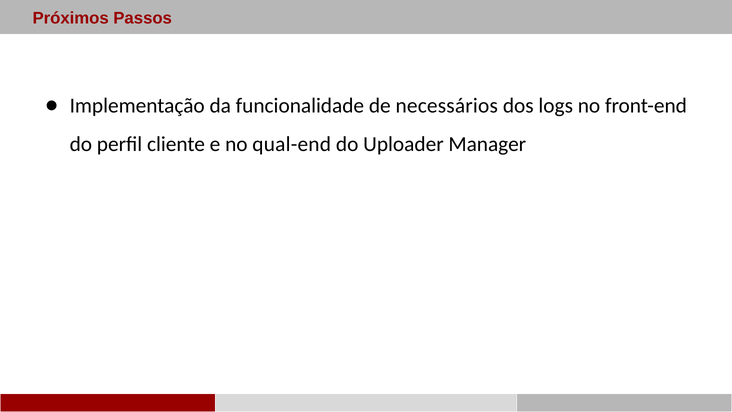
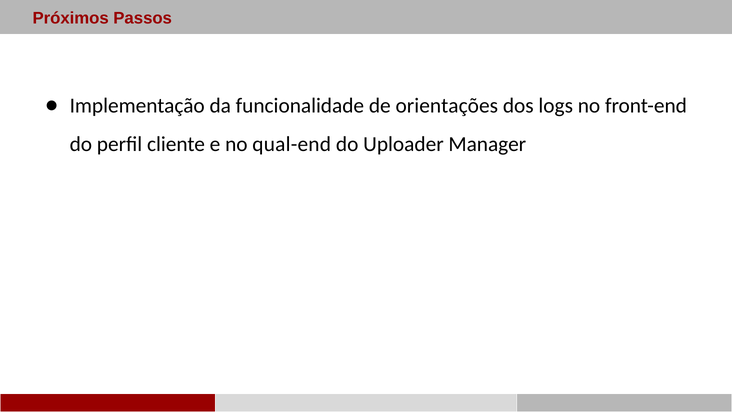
necessários: necessários -> orientações
